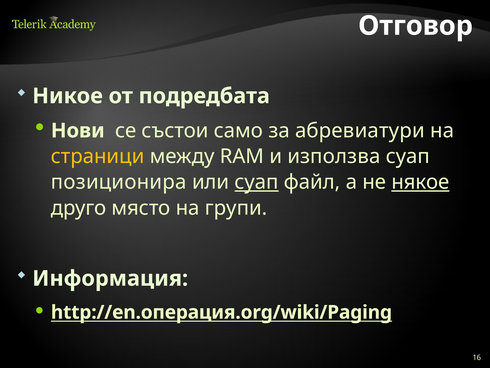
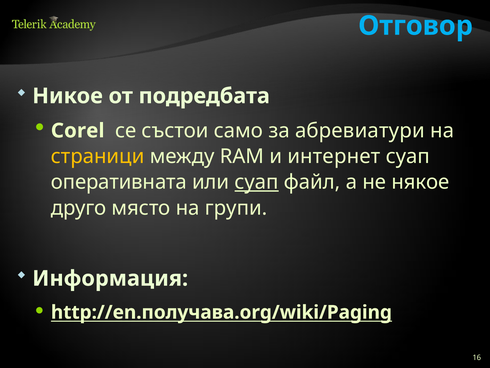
Отговор colour: white -> light blue
Нови: Нови -> Corel
използва: използва -> интернет
позиционира: позиционира -> оперативната
някое underline: present -> none
http://en.операция.org/wiki/Paging: http://en.операция.org/wiki/Paging -> http://en.получава.org/wiki/Paging
